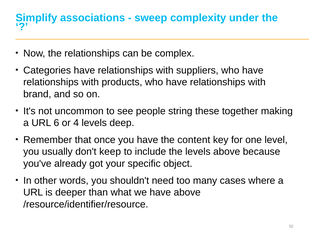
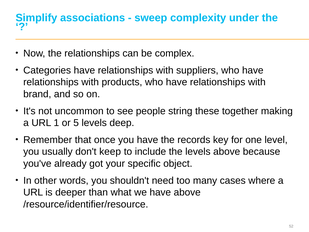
6: 6 -> 1
4: 4 -> 5
content: content -> records
